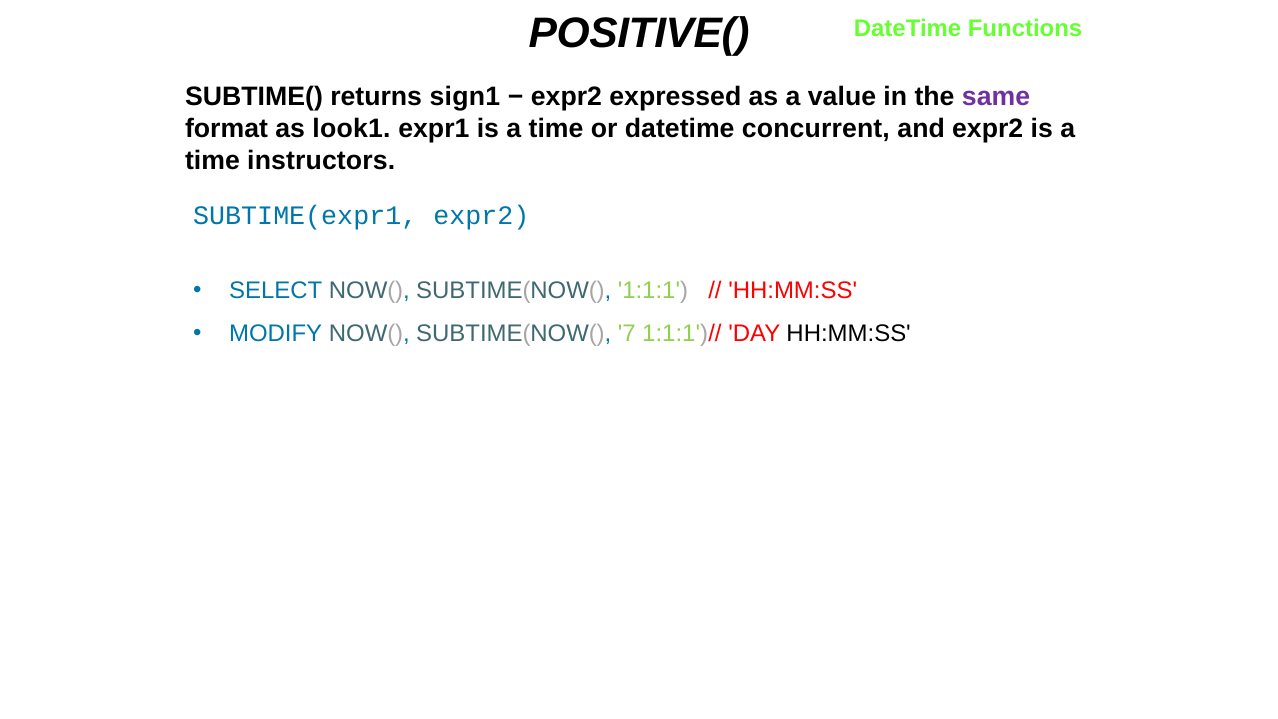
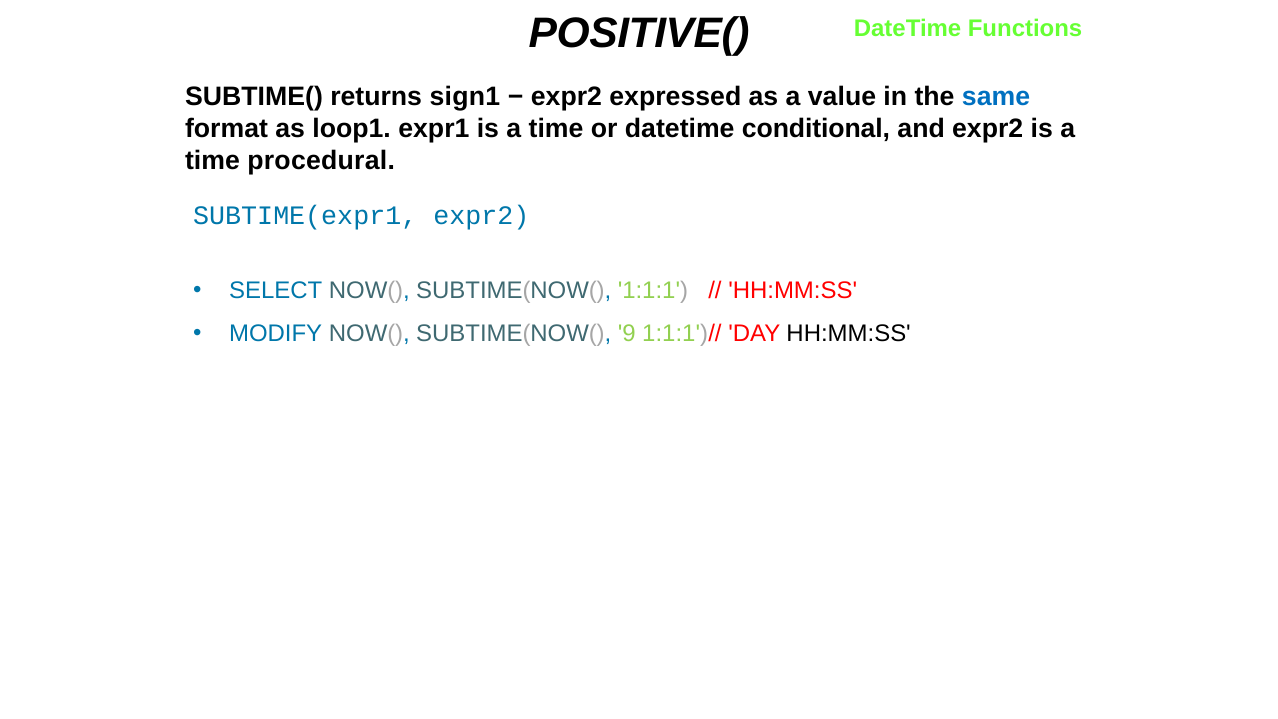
same colour: purple -> blue
look1: look1 -> loop1
concurrent: concurrent -> conditional
instructors: instructors -> procedural
7: 7 -> 9
